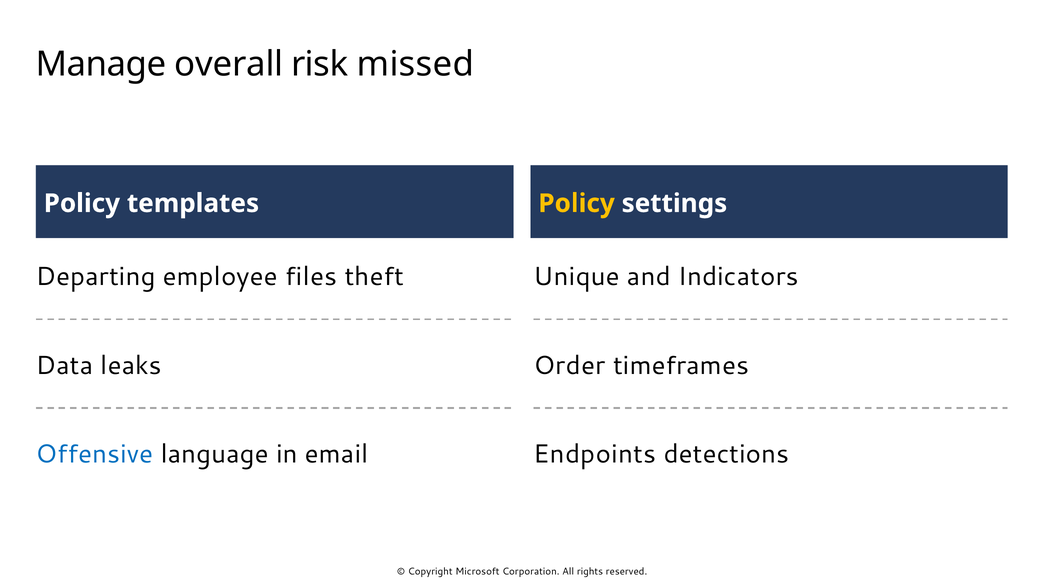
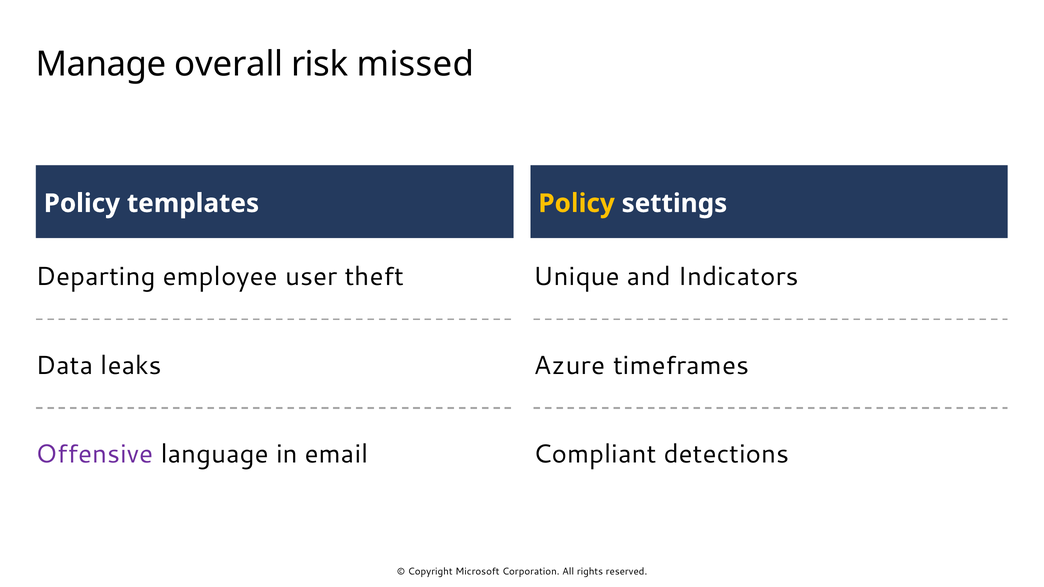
files: files -> user
Order: Order -> Azure
Offensive colour: blue -> purple
Endpoints: Endpoints -> Compliant
